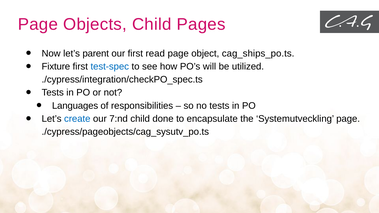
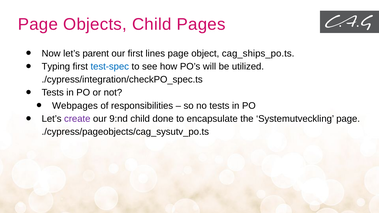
read: read -> lines
Fixture: Fixture -> Typing
Languages: Languages -> Webpages
create colour: blue -> purple
7:nd: 7:nd -> 9:nd
